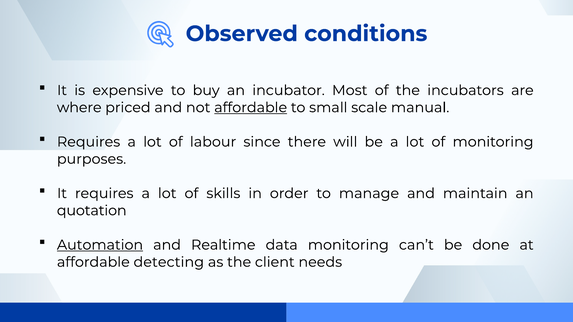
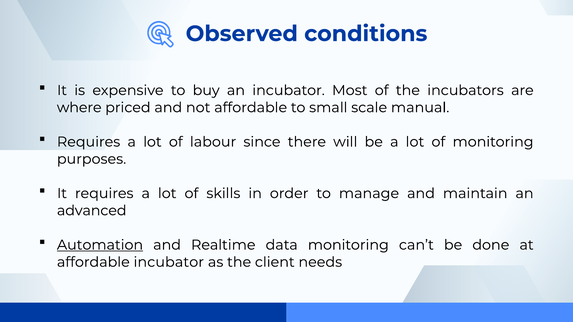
affordable at (251, 108) underline: present -> none
quotation: quotation -> advanced
affordable detecting: detecting -> incubator
